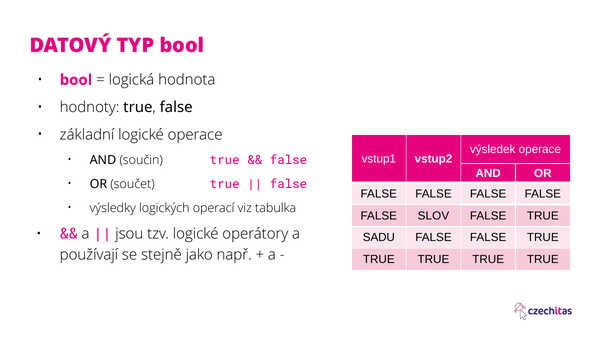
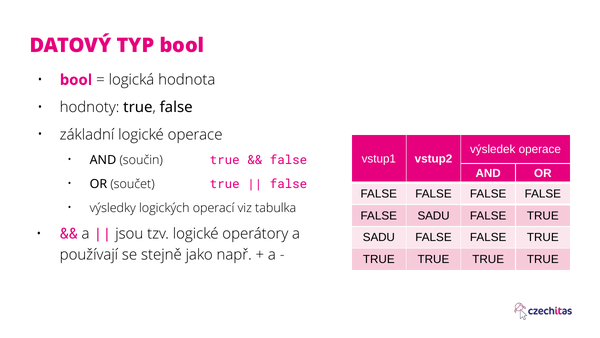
FALSE SLOV: SLOV -> SADU
